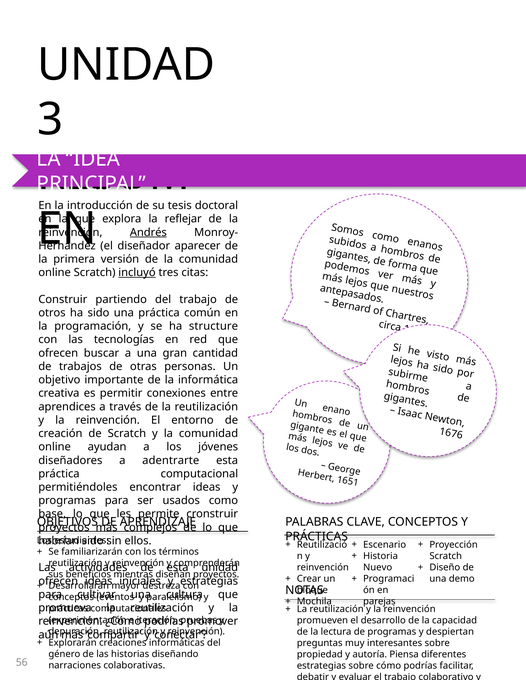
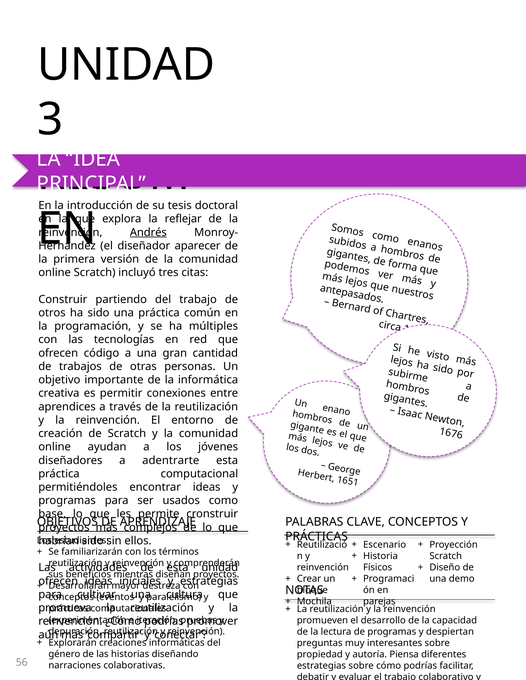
incluyó underline: present -> none
structure: structure -> múltiples
buscar: buscar -> código
Nuevo: Nuevo -> Físicos
